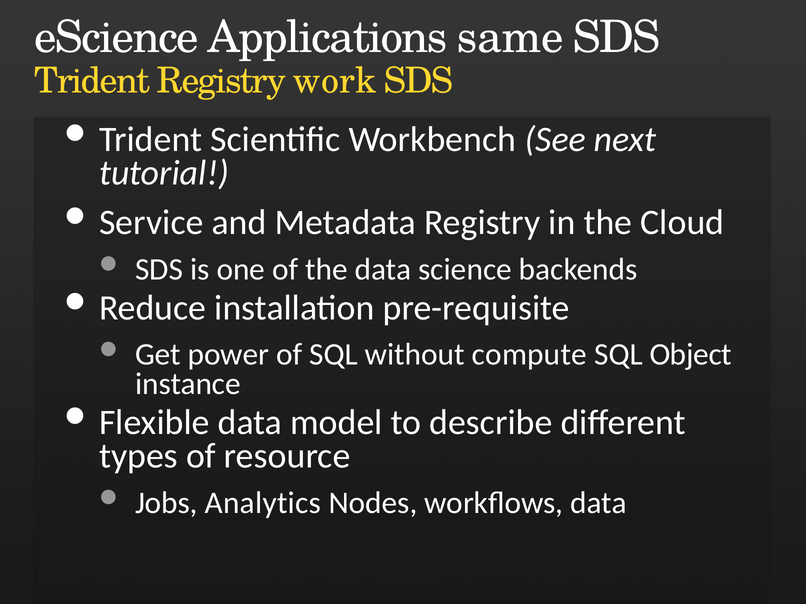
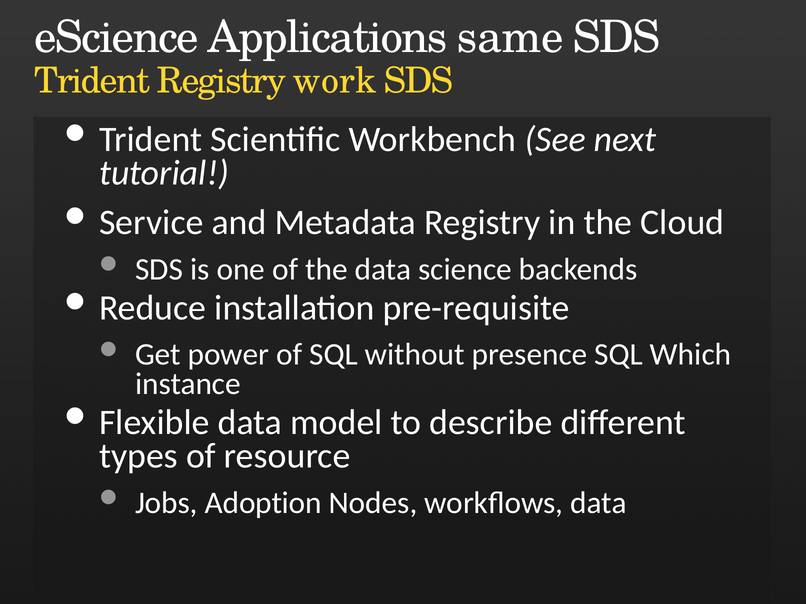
compute: compute -> presence
Object: Object -> Which
Analytics: Analytics -> Adoption
